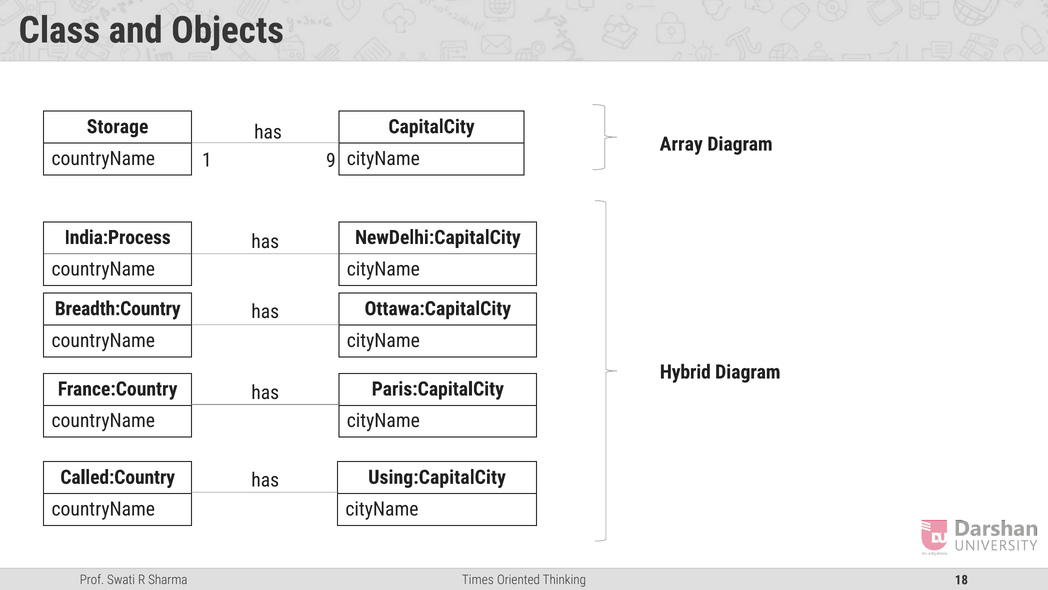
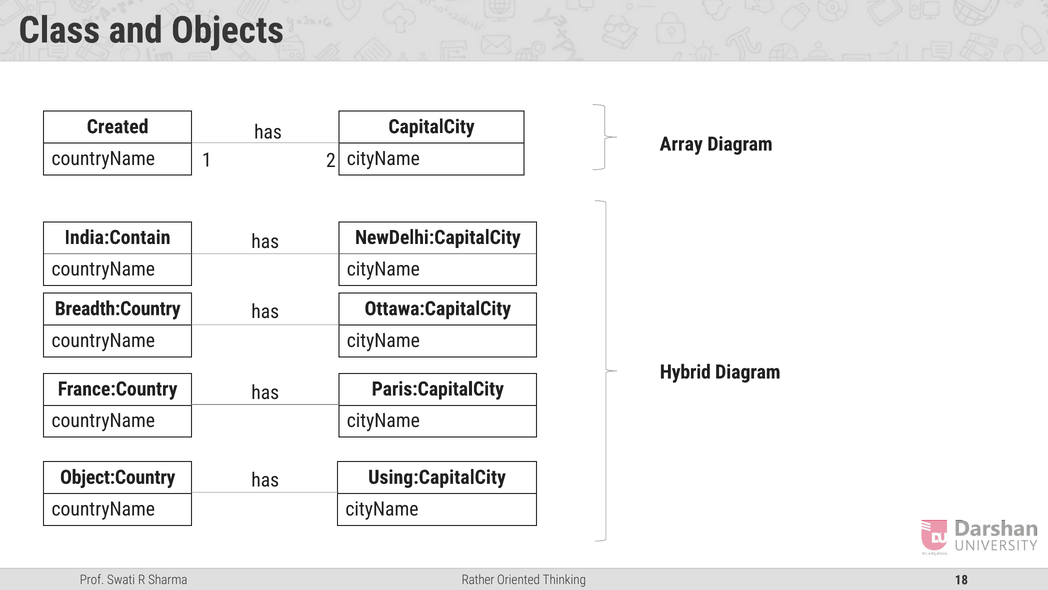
Storage: Storage -> Created
9: 9 -> 2
India:Process: India:Process -> India:Contain
Called:Country: Called:Country -> Object:Country
Times: Times -> Rather
